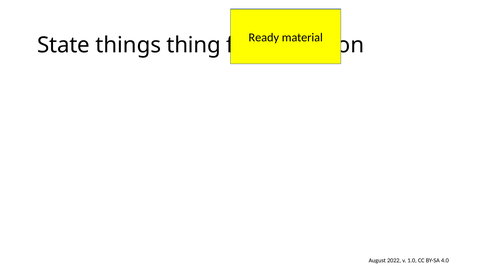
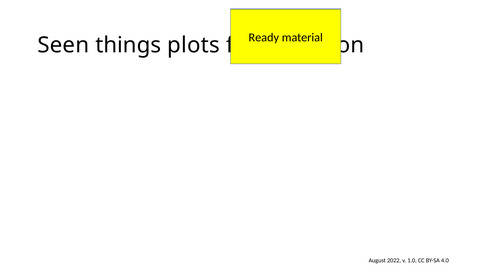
State: State -> Seen
thing: thing -> plots
